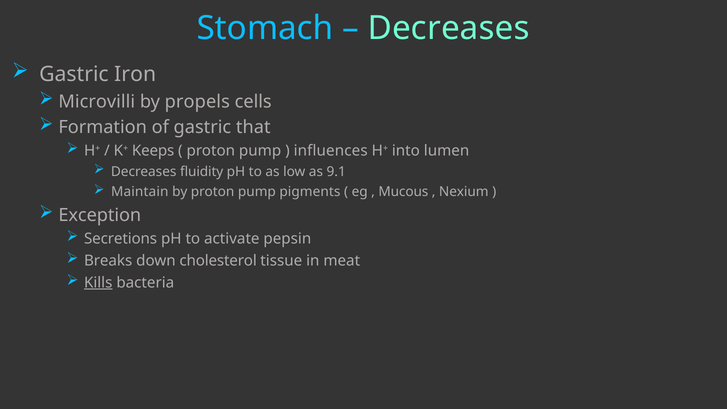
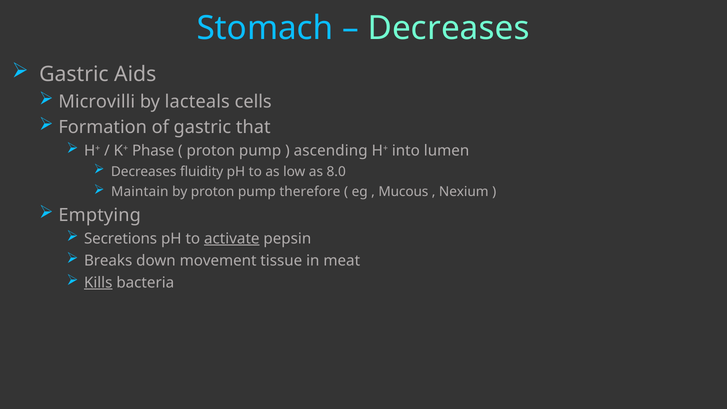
Iron: Iron -> Aids
propels: propels -> lacteals
Keeps: Keeps -> Phase
influences: influences -> ascending
9.1: 9.1 -> 8.0
pigments: pigments -> therefore
Exception: Exception -> Emptying
activate underline: none -> present
cholesterol: cholesterol -> movement
